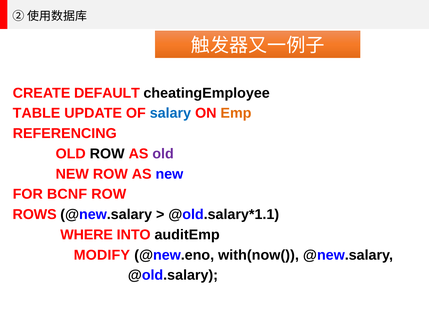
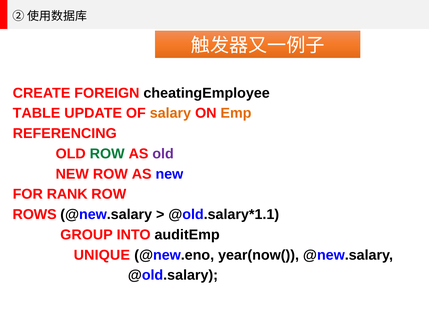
DEFAULT: DEFAULT -> FOREIGN
salary colour: blue -> orange
ROW at (107, 154) colour: black -> green
BCNF: BCNF -> RANK
WHERE: WHERE -> GROUP
MODIFY: MODIFY -> UNIQUE
with(now(: with(now( -> year(now(
